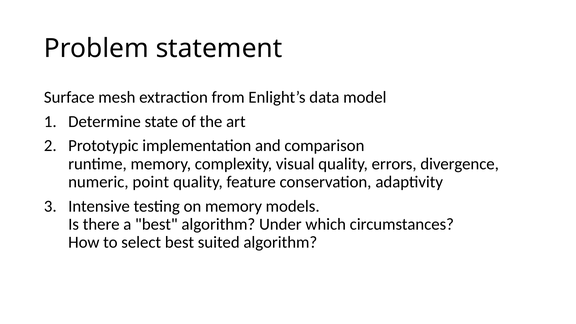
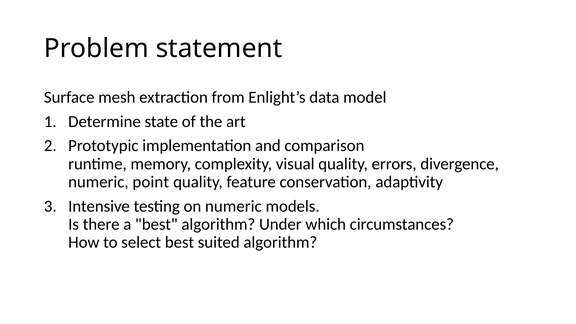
on memory: memory -> numeric
